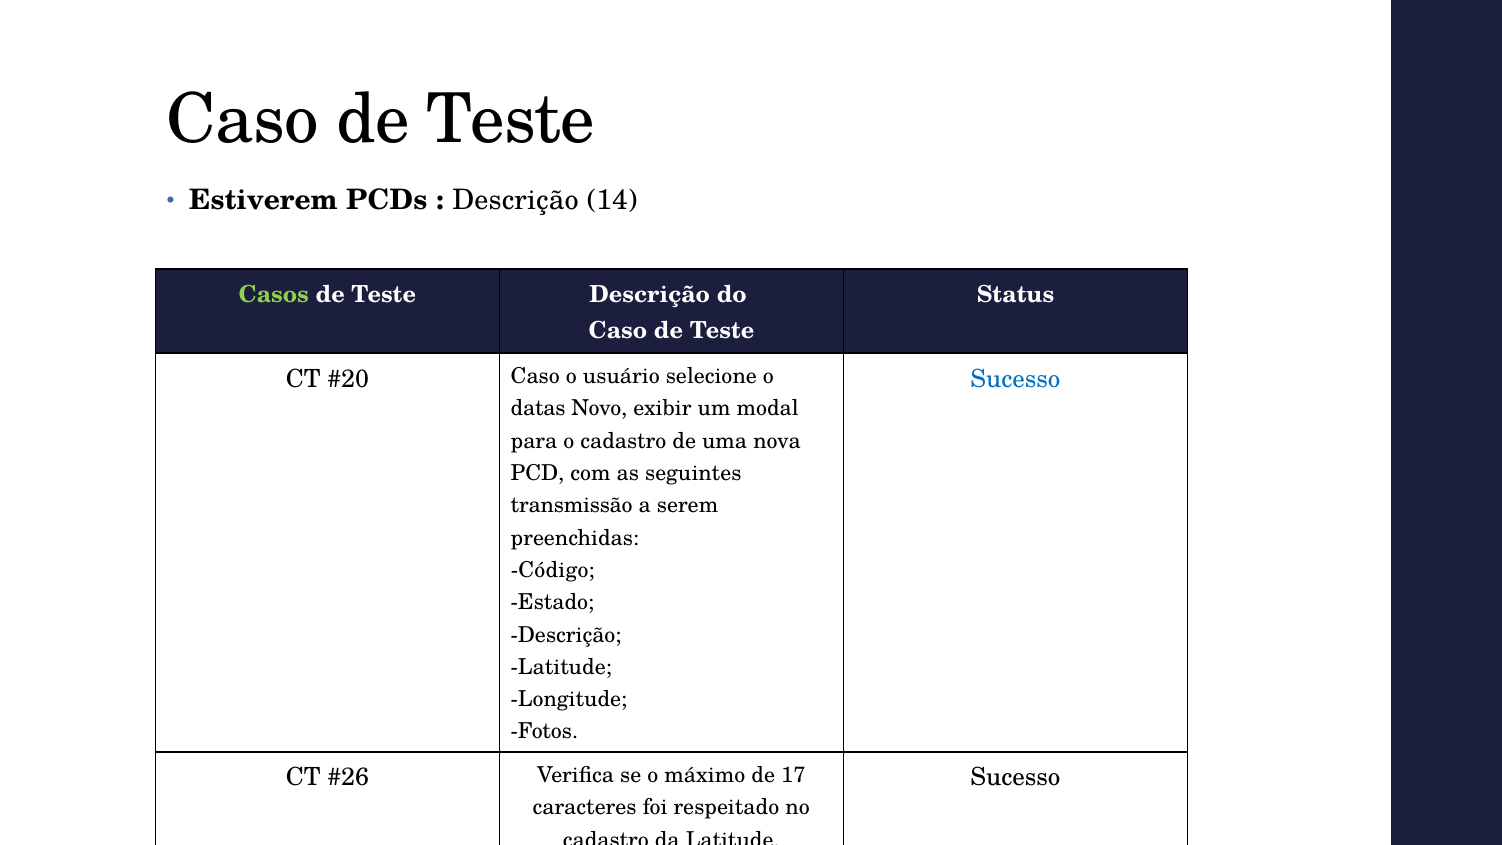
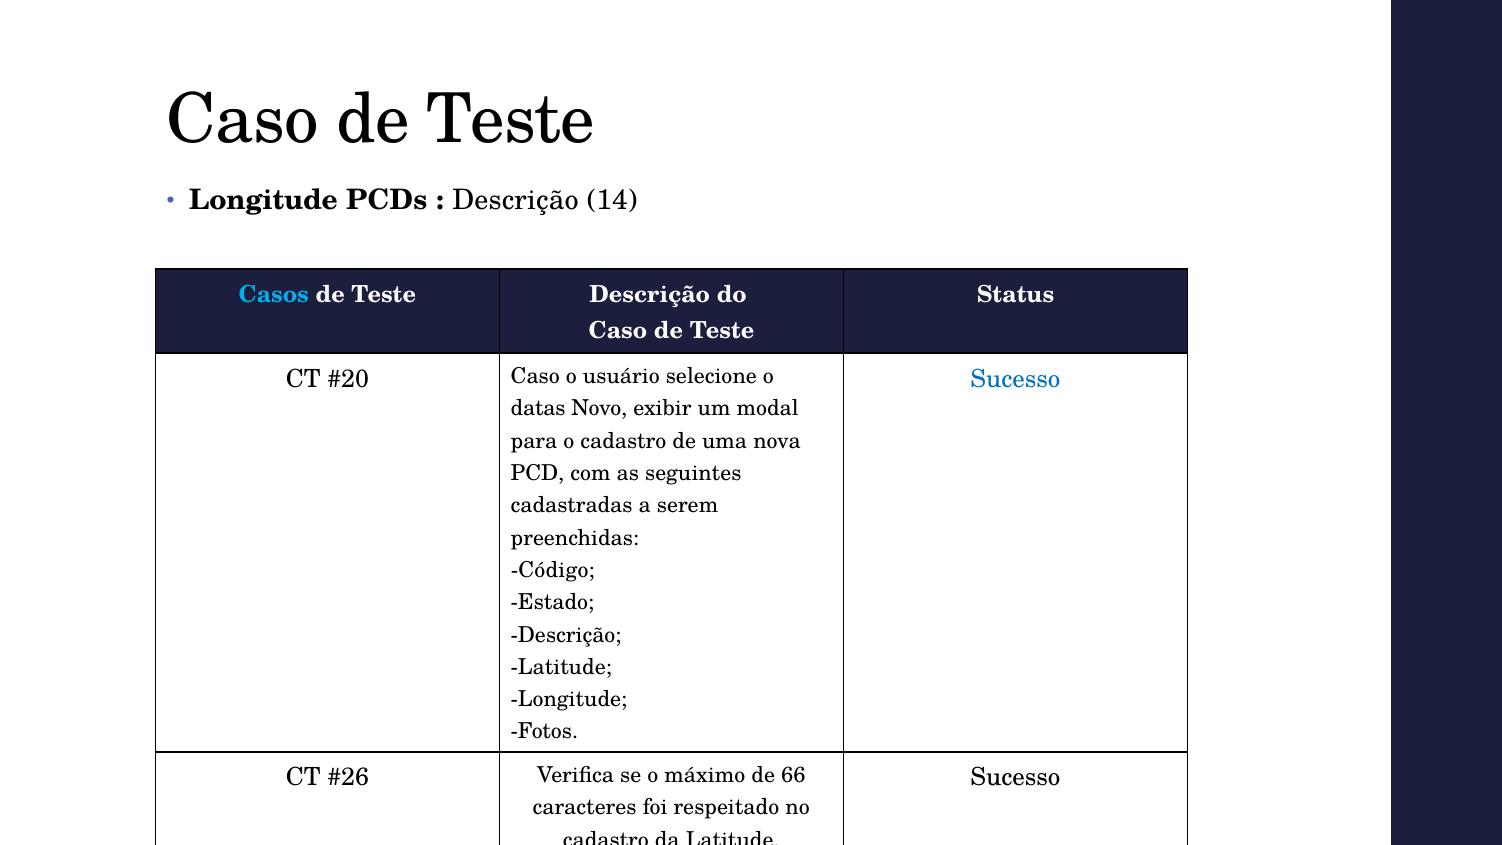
Estiverem at (263, 201): Estiverem -> Longitude
Casos colour: light green -> light blue
transmissão: transmissão -> cadastradas
17: 17 -> 66
